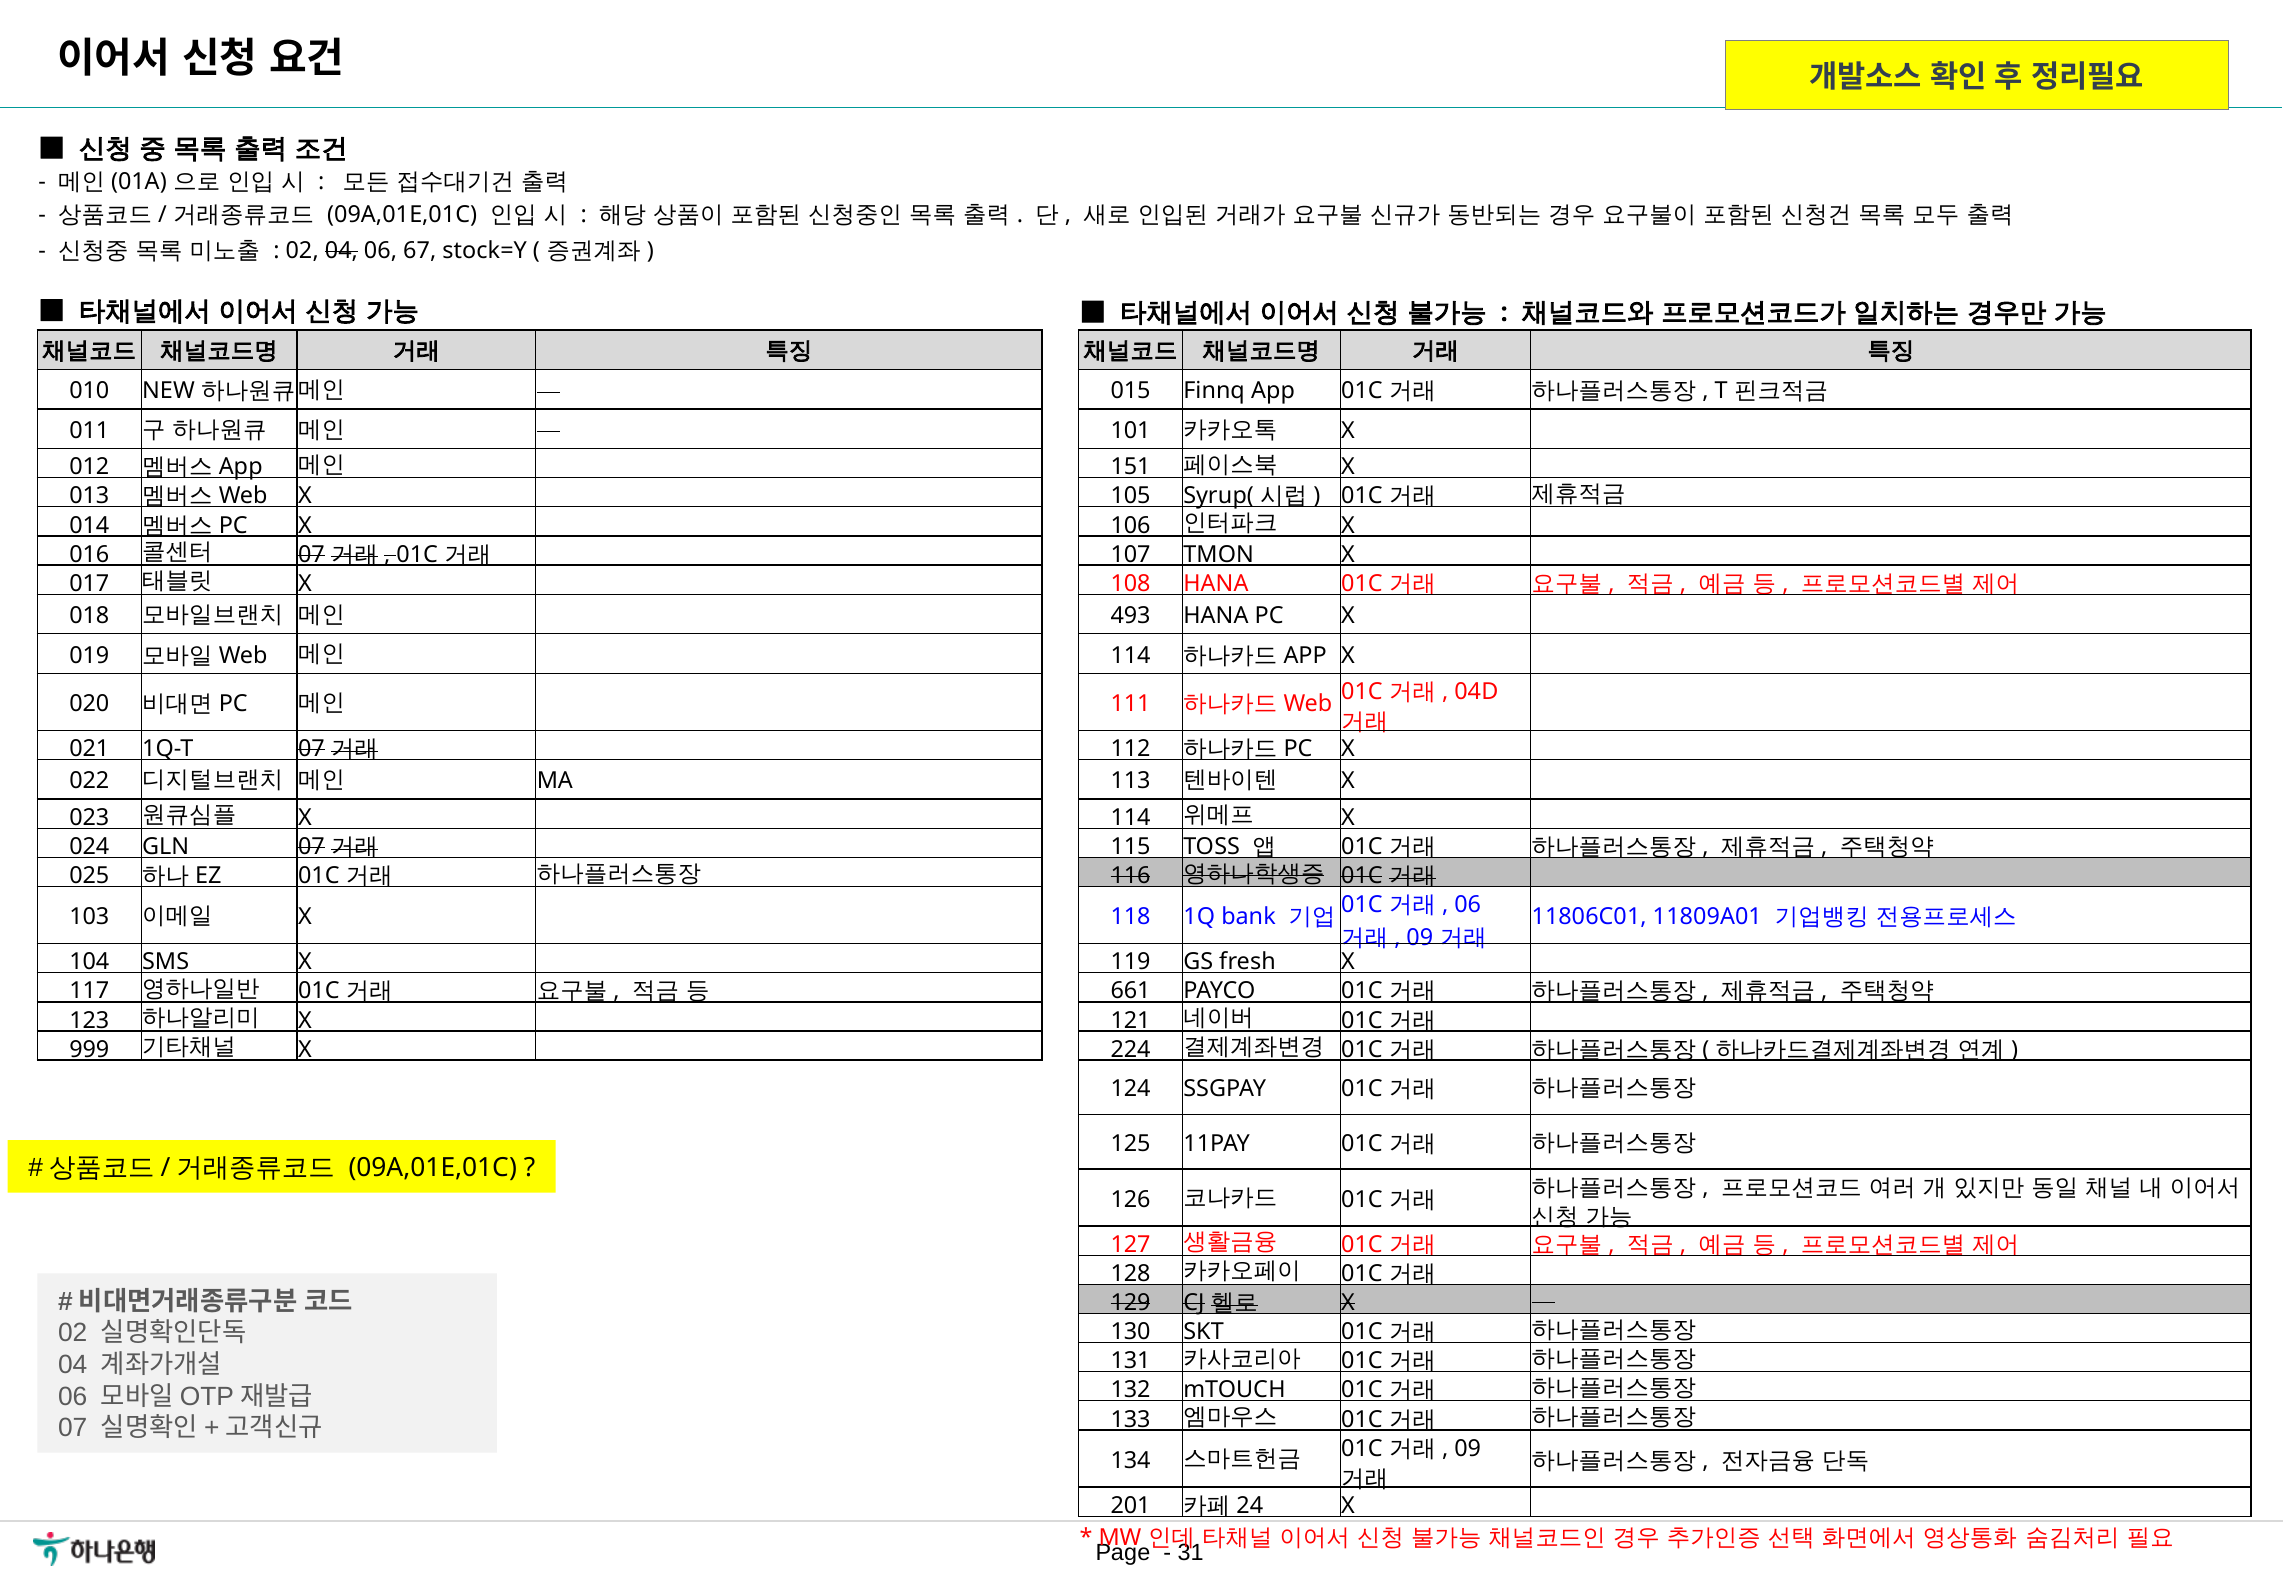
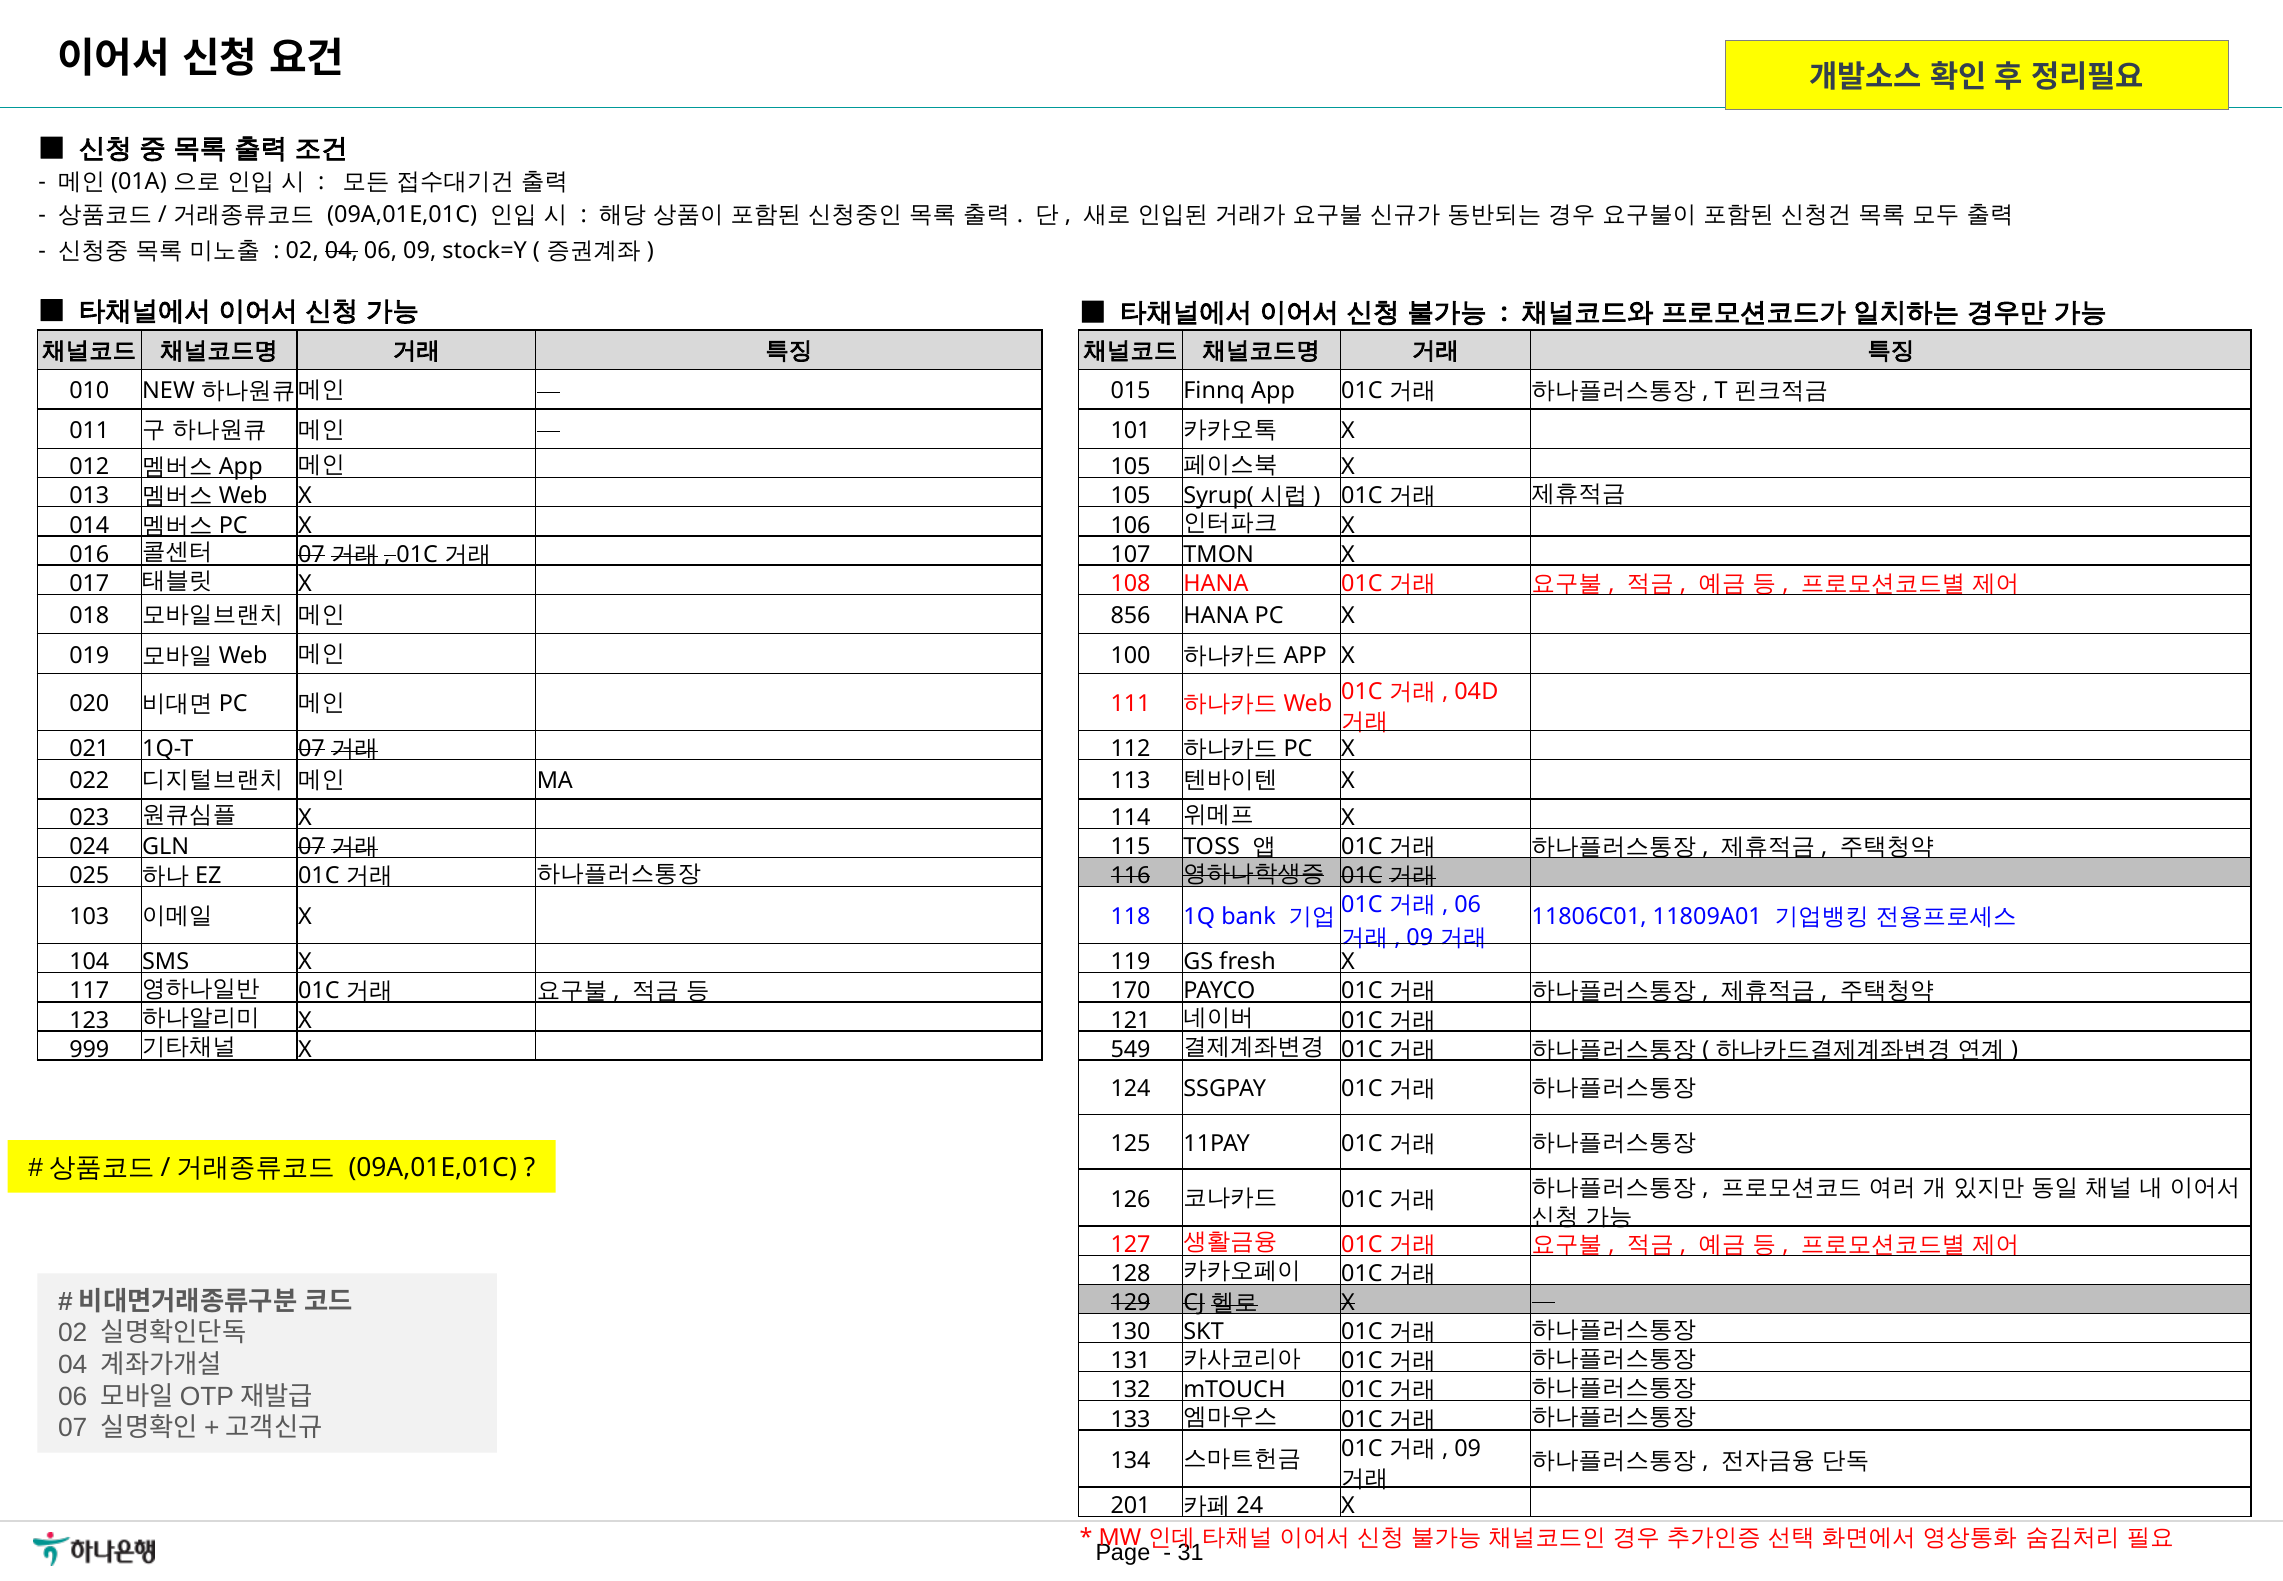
06 67: 67 -> 09
151 at (1131, 467): 151 -> 105
493: 493 -> 856
114 at (1131, 655): 114 -> 100
661: 661 -> 170
224: 224 -> 549
